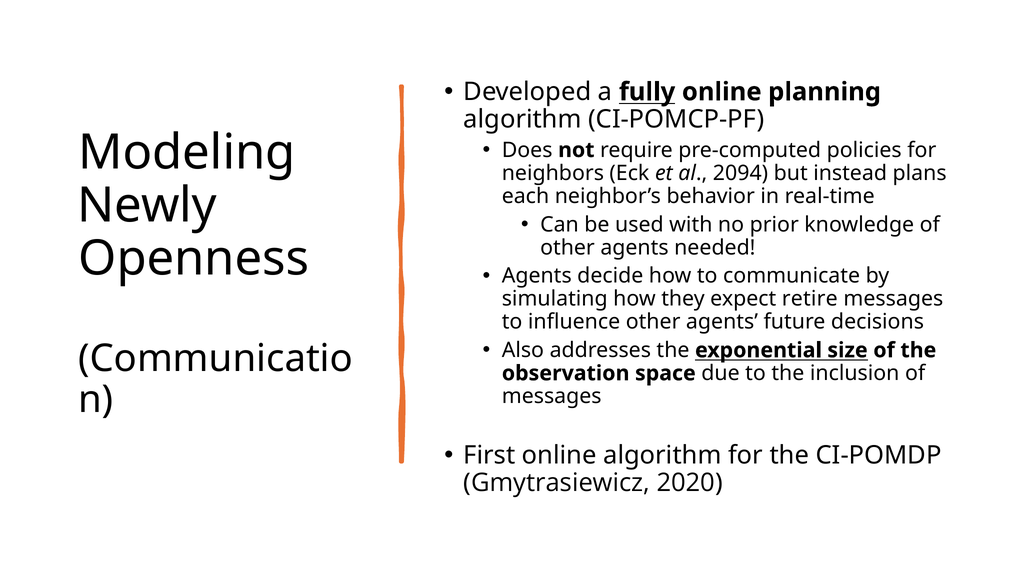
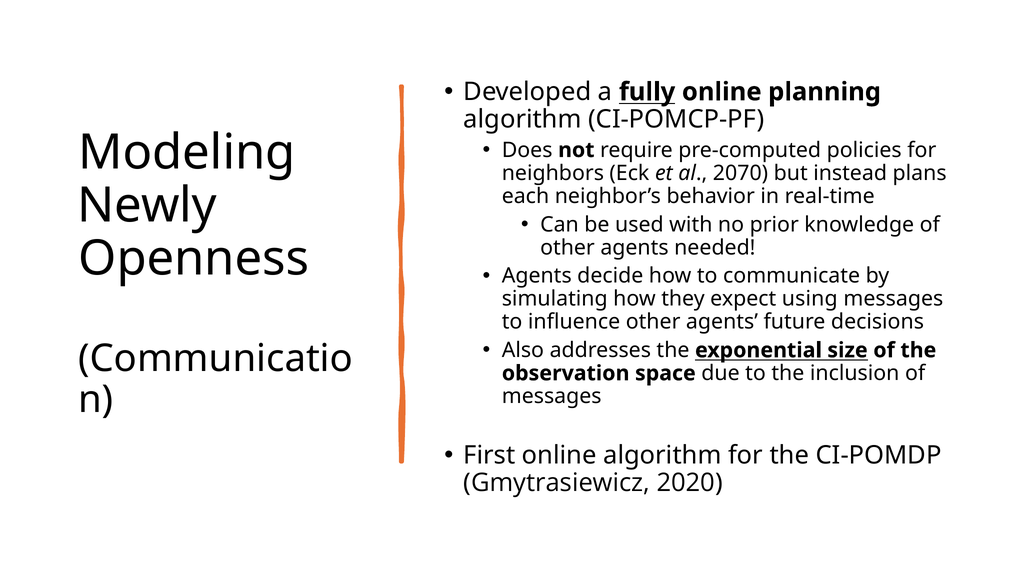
2094: 2094 -> 2070
retire: retire -> using
